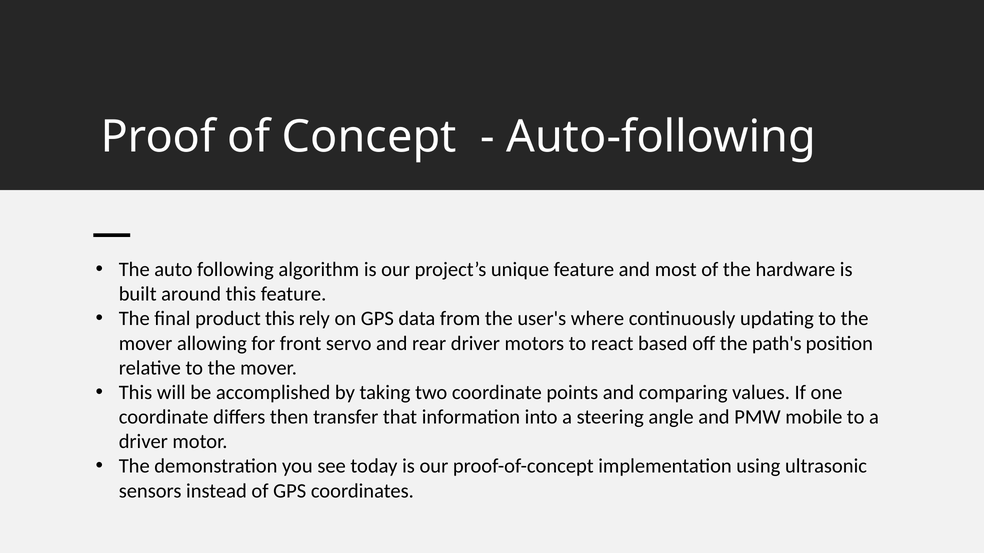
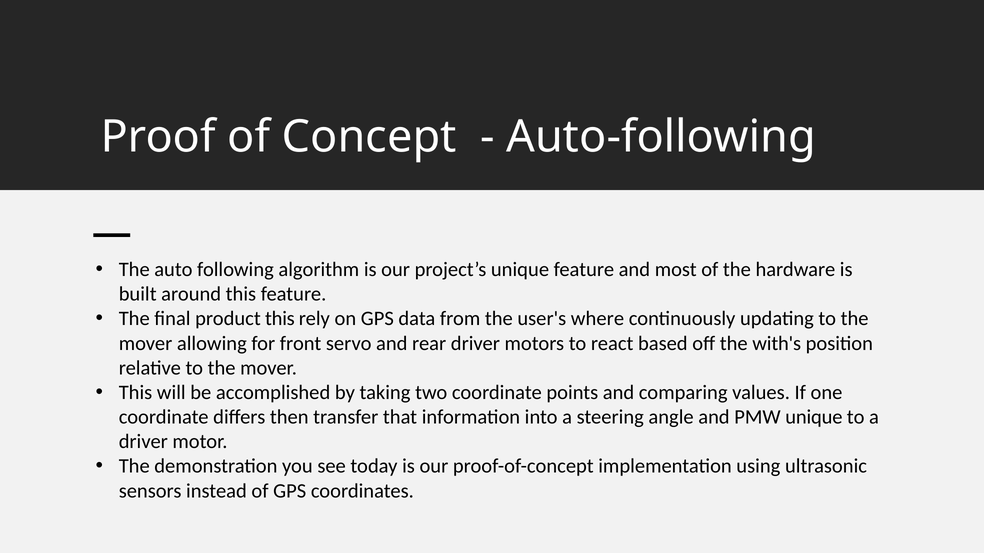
path's: path's -> with's
PMW mobile: mobile -> unique
